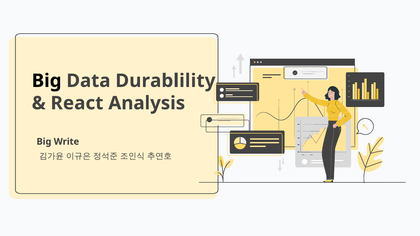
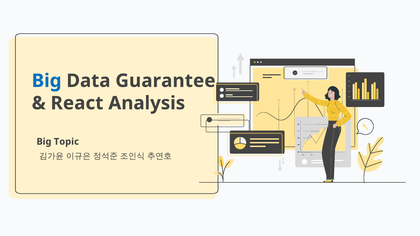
Big at (47, 81) colour: black -> blue
Durablility: Durablility -> Guarantee
Write: Write -> Topic
